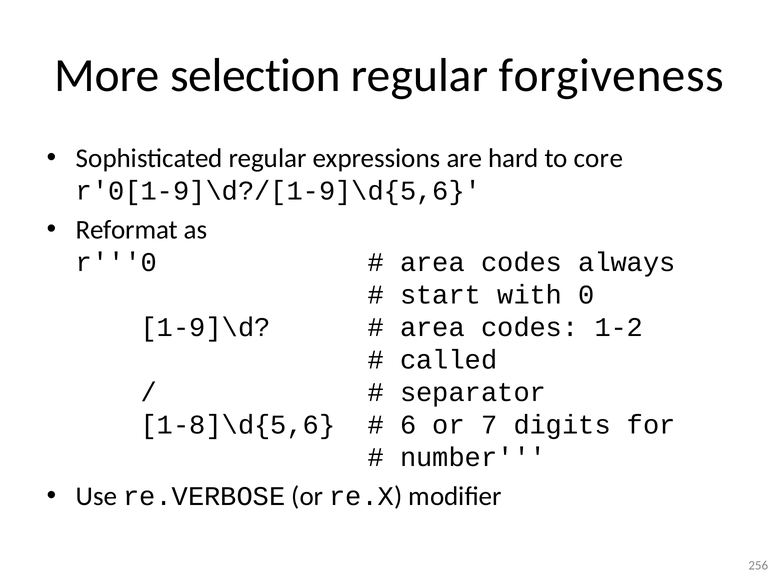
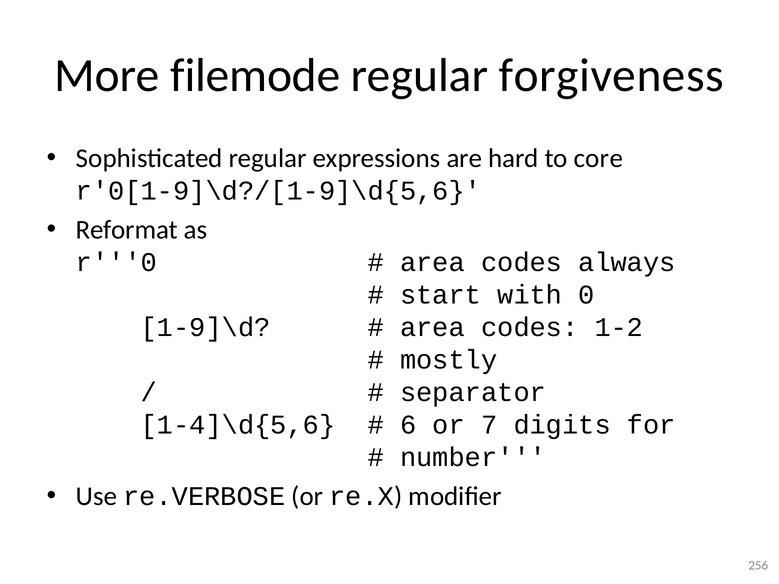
selection: selection -> filemode
called: called -> mostly
1-8]\d{5,6: 1-8]\d{5,6 -> 1-4]\d{5,6
